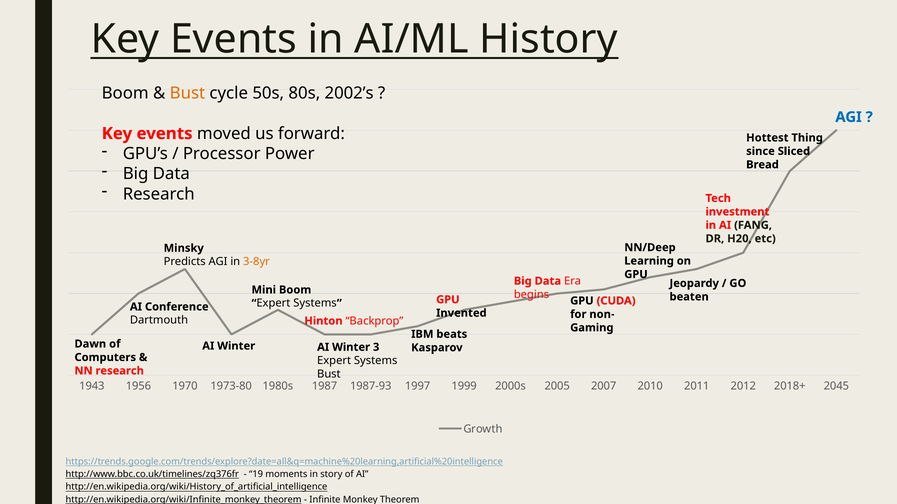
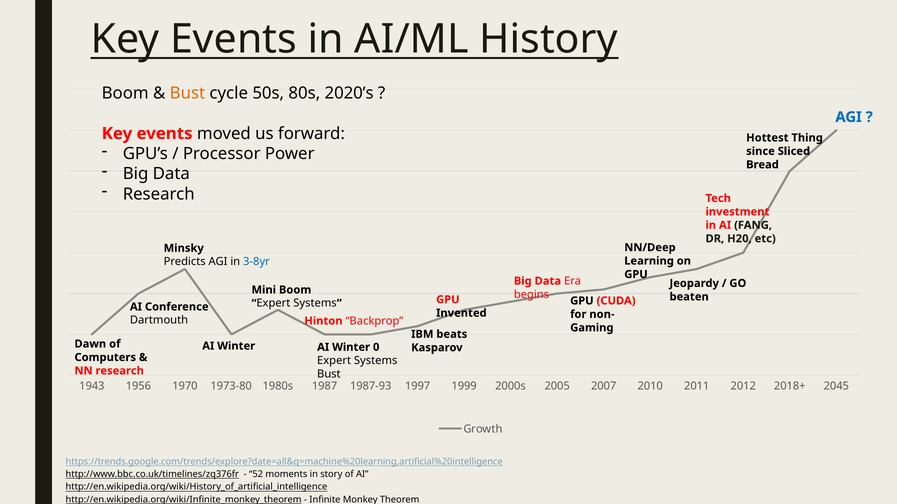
2002’s: 2002’s -> 2020’s
3-8yr colour: orange -> blue
3: 3 -> 0
19: 19 -> 52
